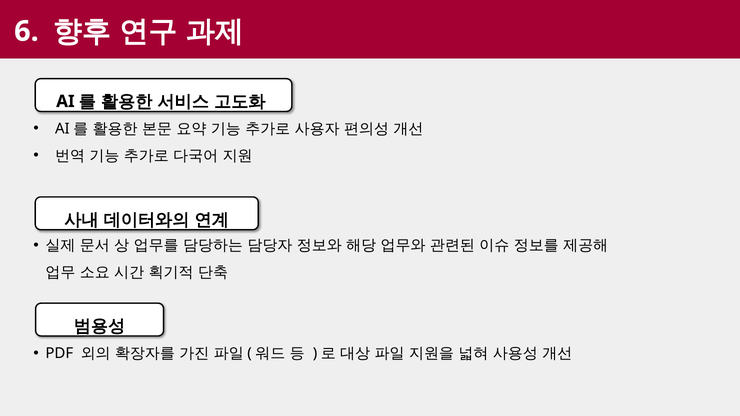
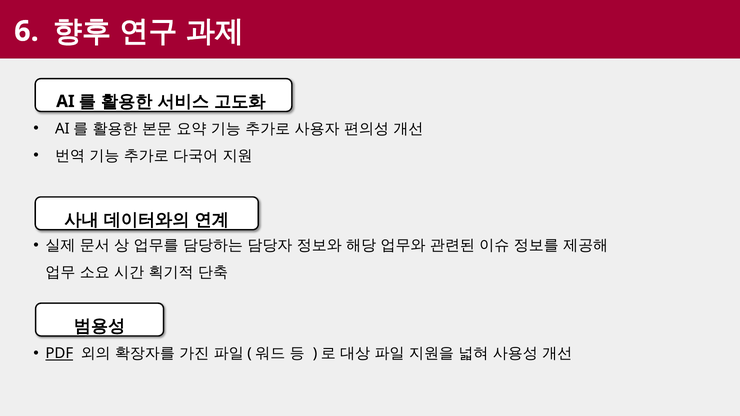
PDF underline: none -> present
